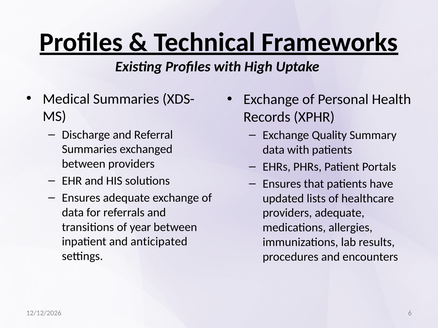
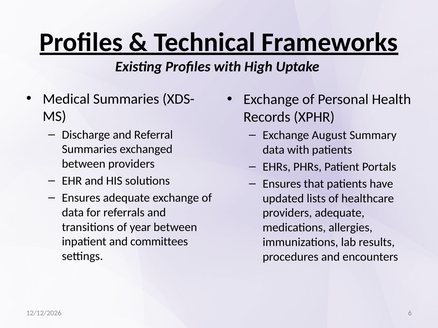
Quality: Quality -> August
anticipated: anticipated -> committees
